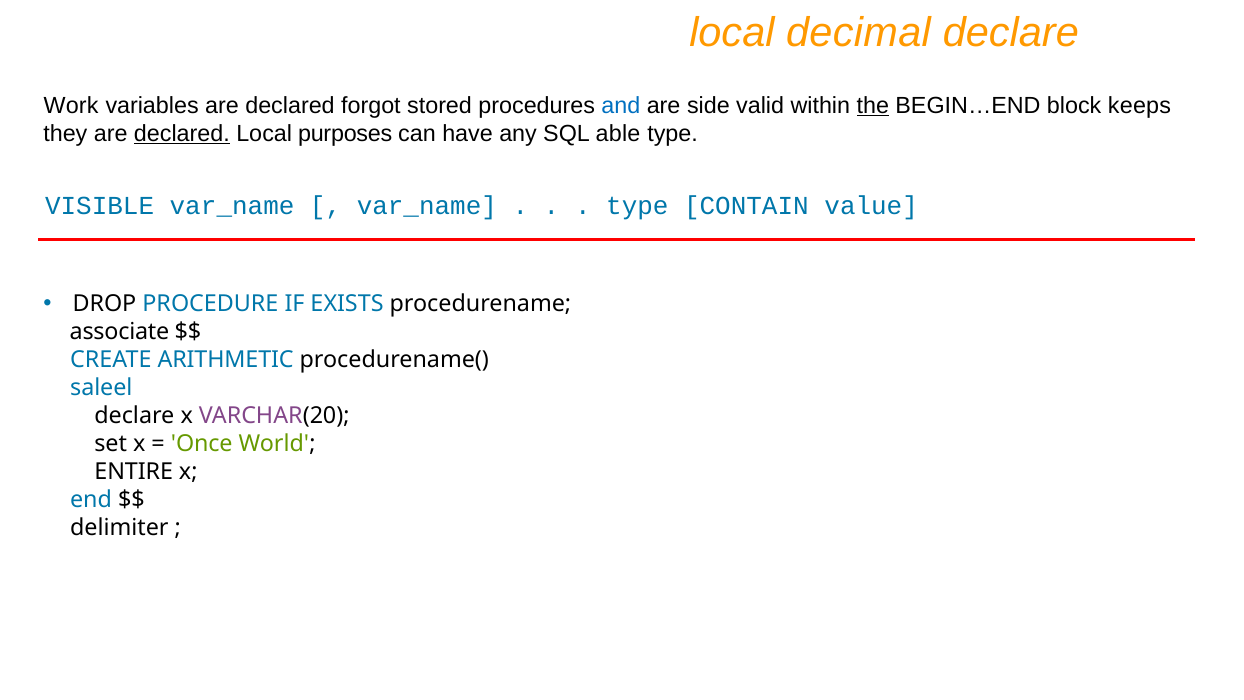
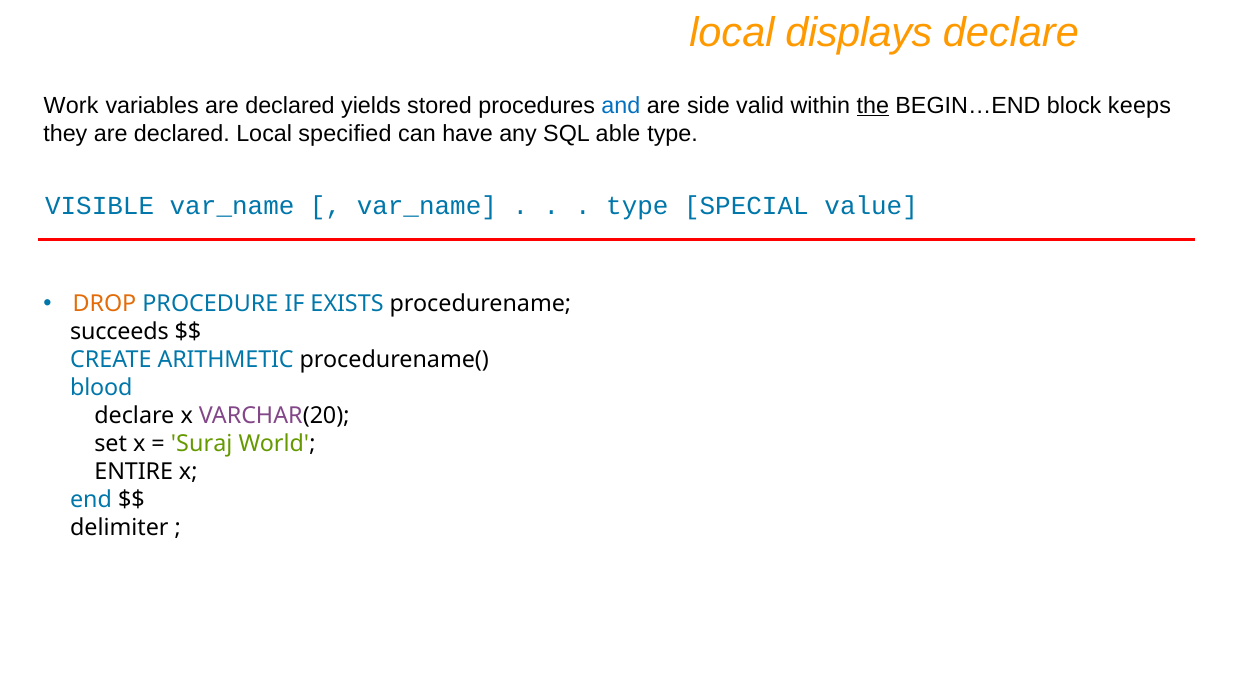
decimal: decimal -> displays
forgot: forgot -> yields
declared at (182, 134) underline: present -> none
purposes: purposes -> specified
CONTAIN: CONTAIN -> SPECIAL
DROP colour: black -> orange
associate: associate -> succeeds
saleel: saleel -> blood
Once: Once -> Suraj
